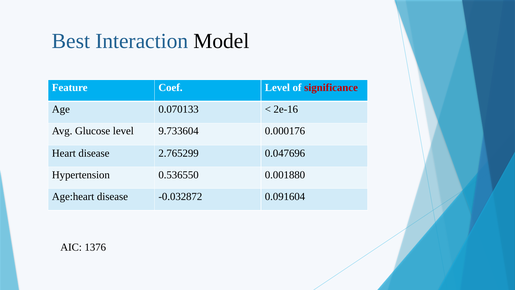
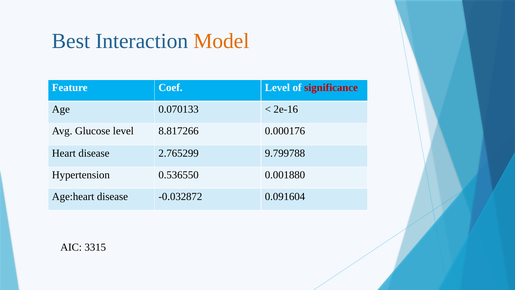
Model colour: black -> orange
9.733604: 9.733604 -> 8.817266
0.047696: 0.047696 -> 9.799788
1376: 1376 -> 3315
